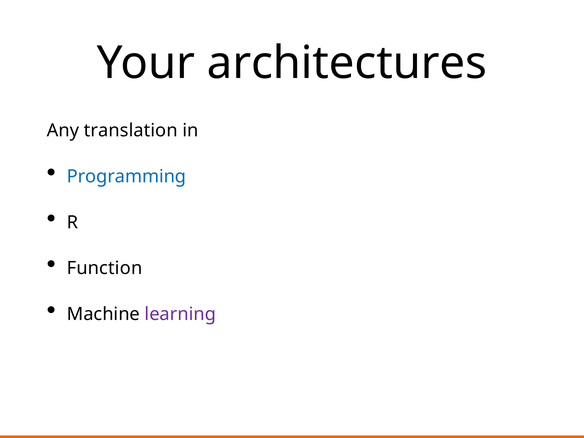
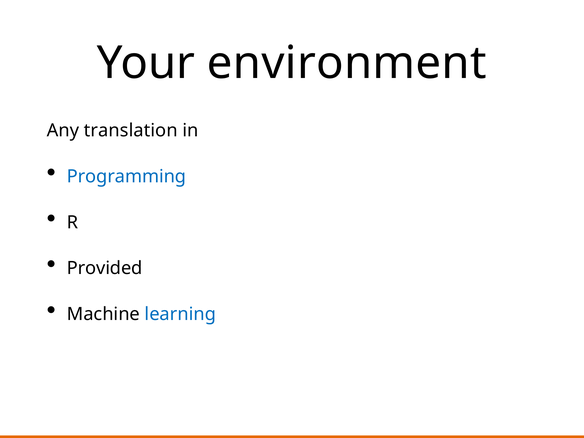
architectures: architectures -> environment
Function: Function -> Provided
learning colour: purple -> blue
